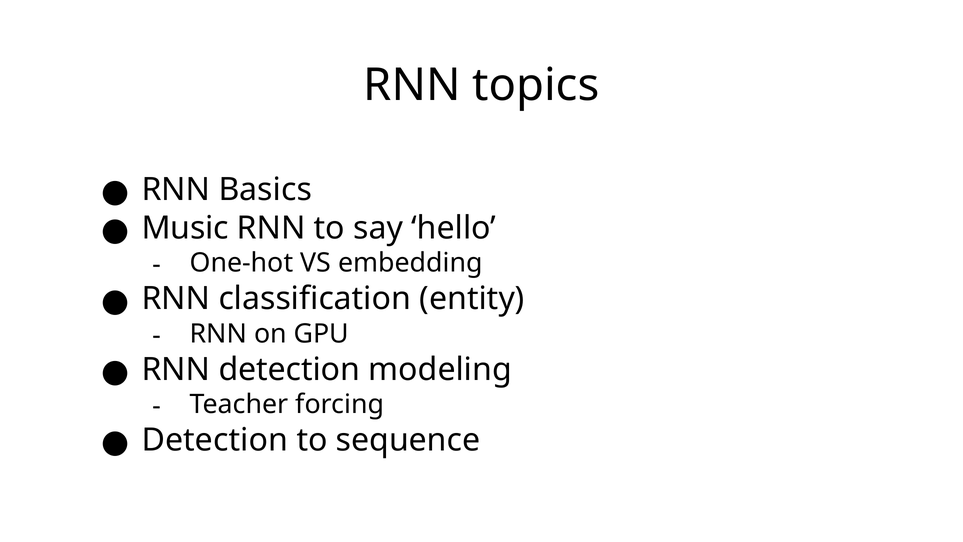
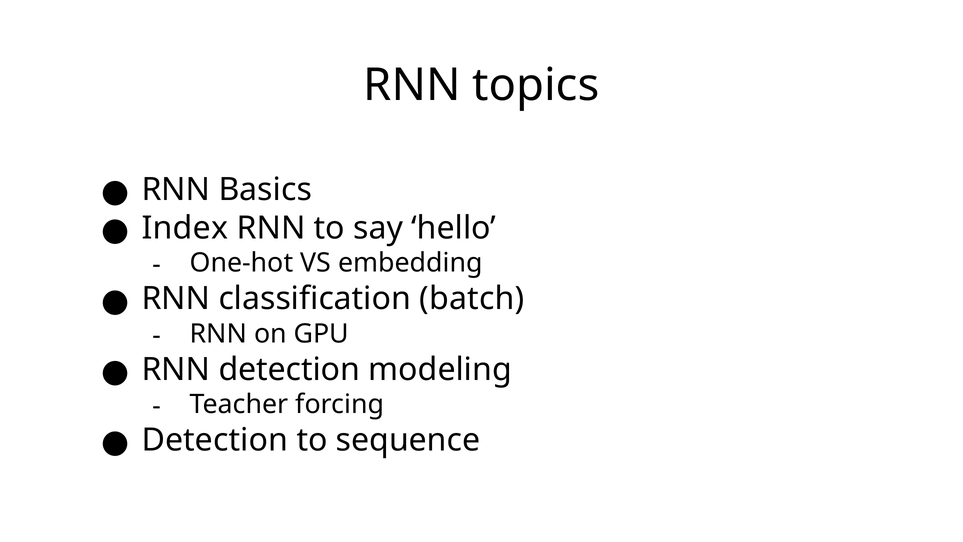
Music: Music -> Index
entity: entity -> batch
